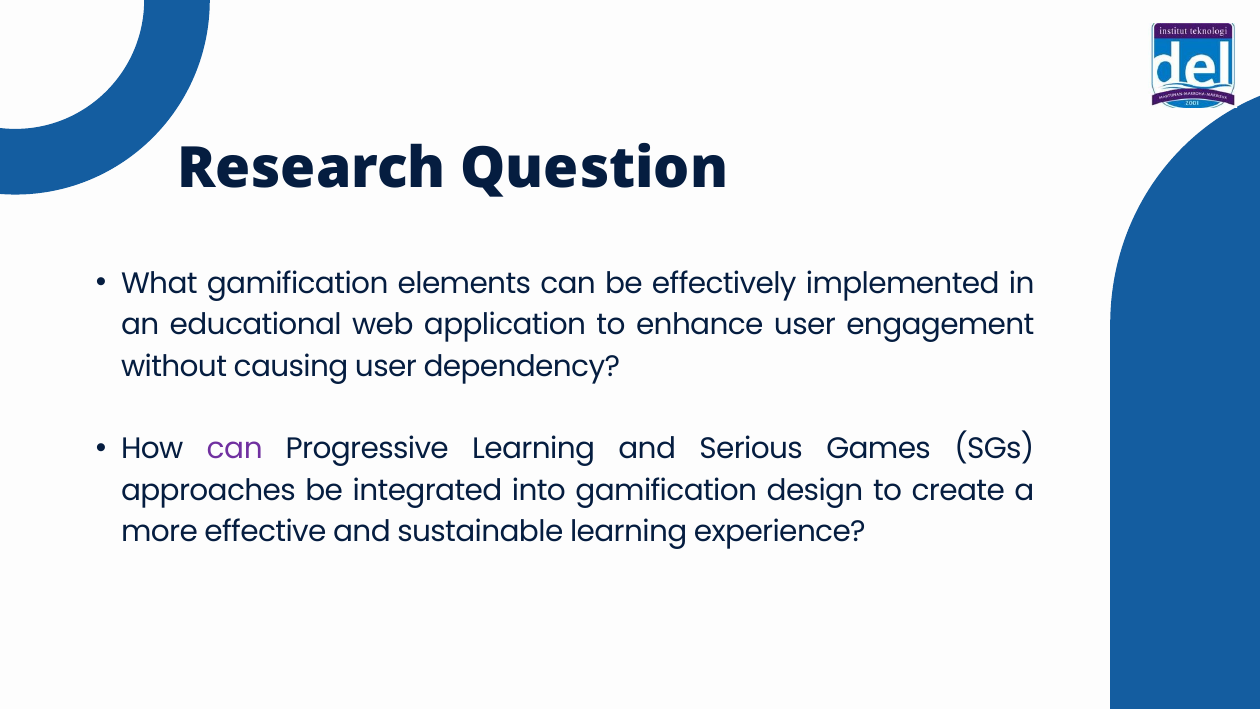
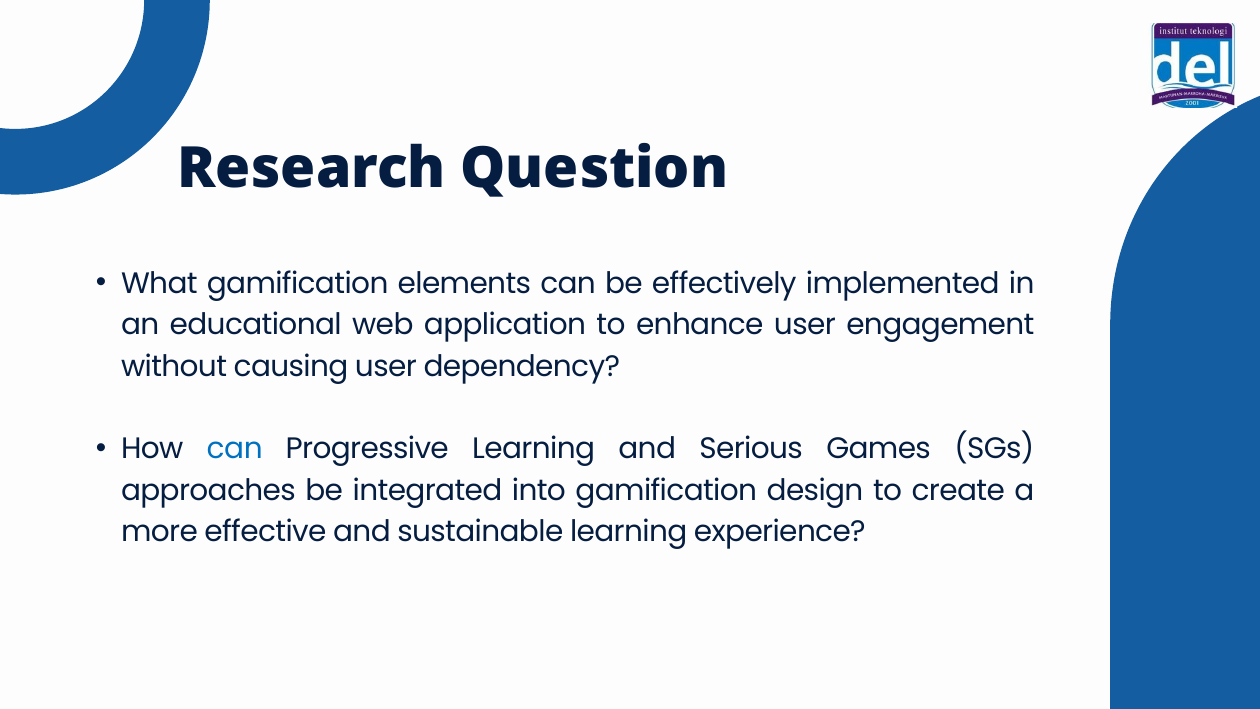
can at (235, 449) colour: purple -> blue
